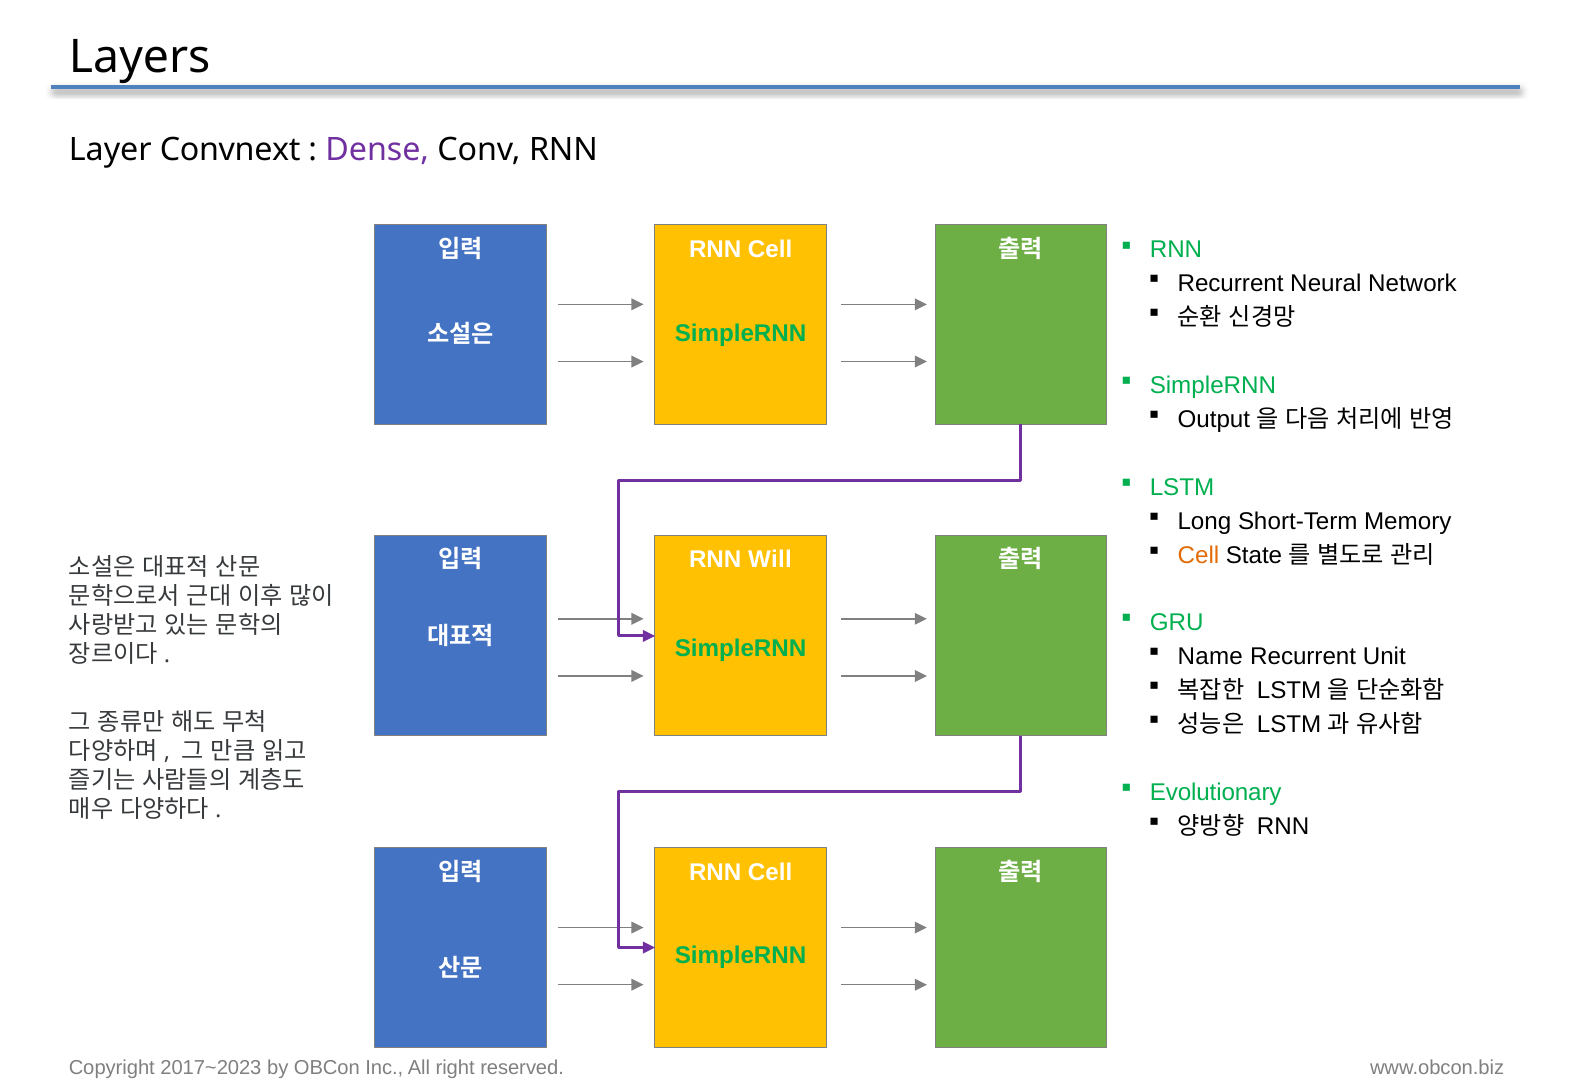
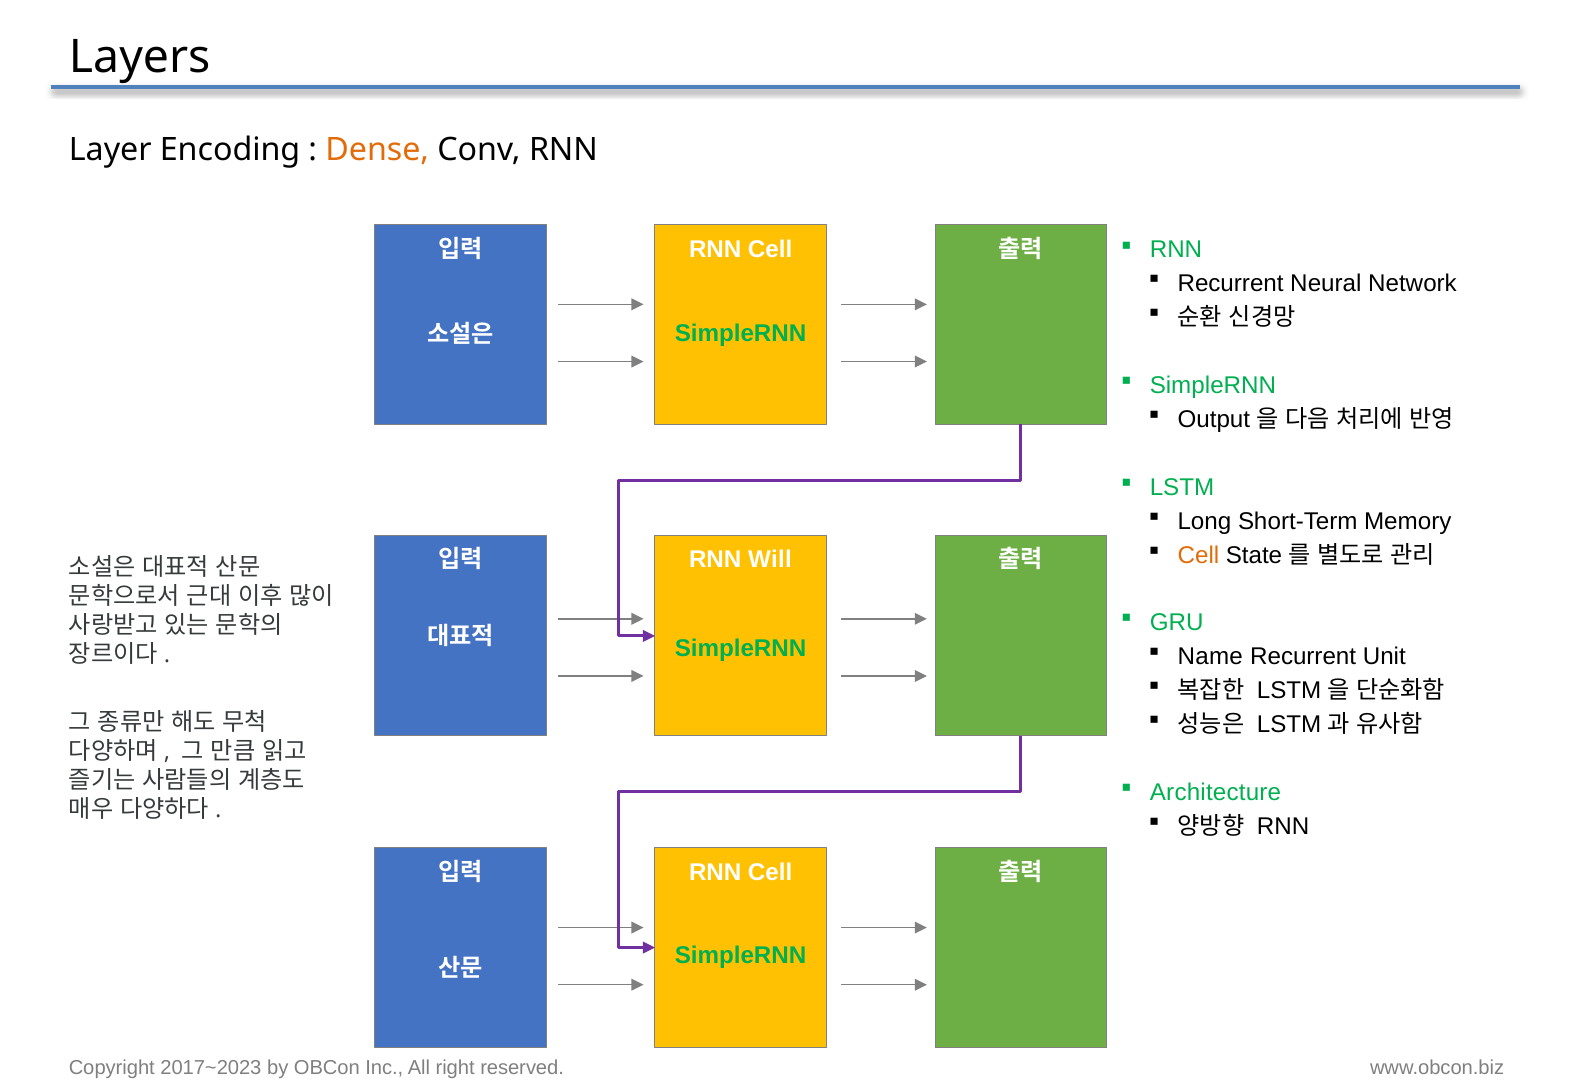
Convnext: Convnext -> Encoding
Dense colour: purple -> orange
Evolutionary: Evolutionary -> Architecture
